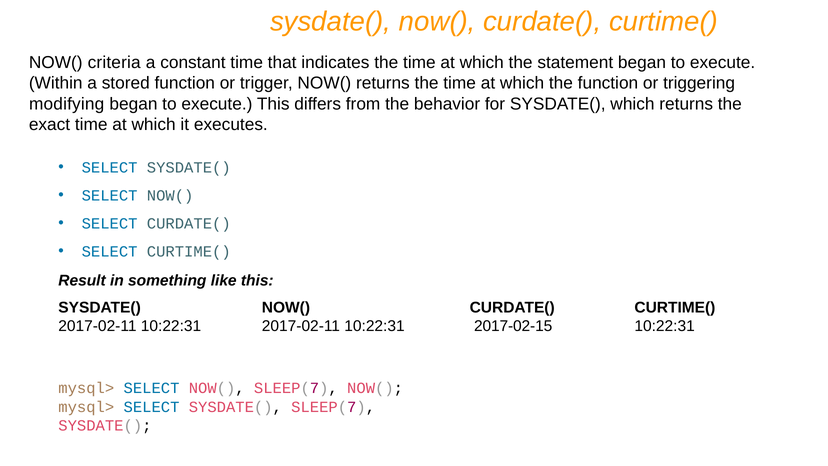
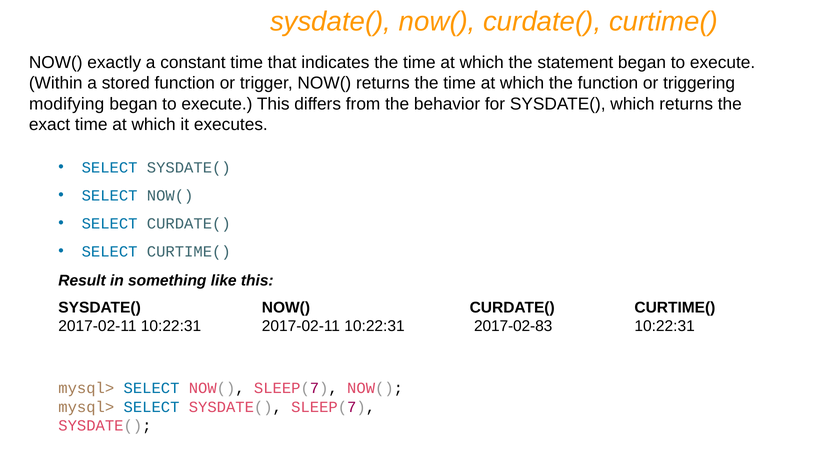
criteria: criteria -> exactly
2017-02-15: 2017-02-15 -> 2017-02-83
